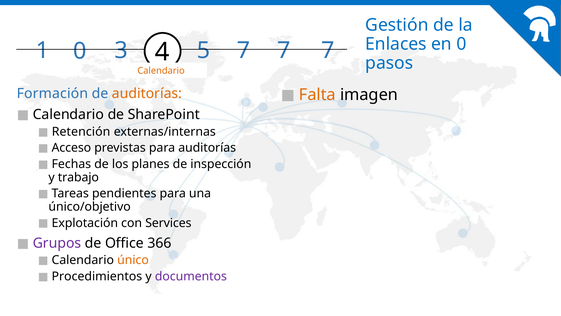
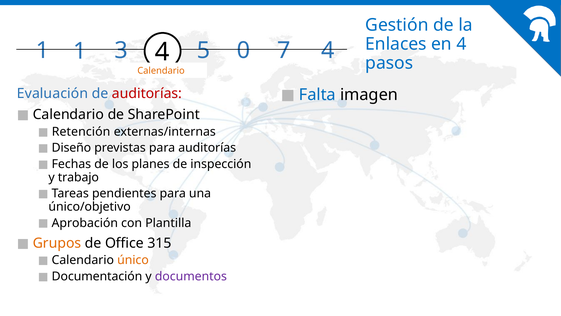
en 0: 0 -> 4
1 0: 0 -> 1
7 at (243, 50): 7 -> 0
7 at (328, 50): 7 -> 4
Falta colour: orange -> blue
Formación: Formación -> Evaluación
auditorías at (147, 93) colour: orange -> red
Acceso: Acceso -> Diseño
Explotación: Explotación -> Aprobación
Services: Services -> Plantilla
Grupos colour: purple -> orange
366: 366 -> 315
Procedimientos: Procedimientos -> Documentación
